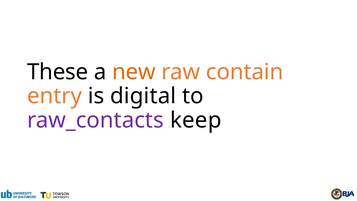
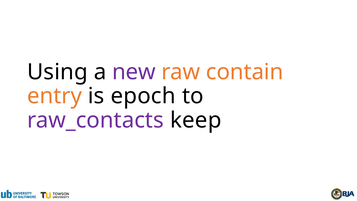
These: These -> Using
new colour: orange -> purple
digital: digital -> epoch
